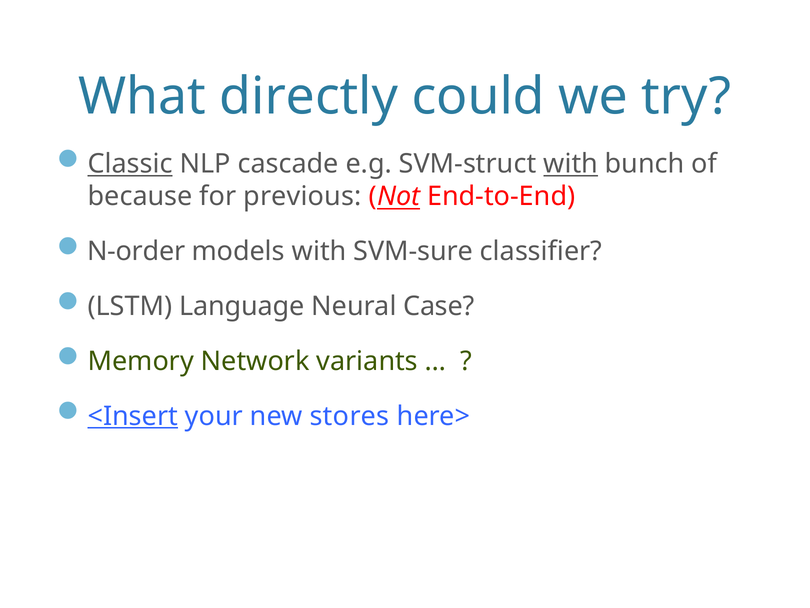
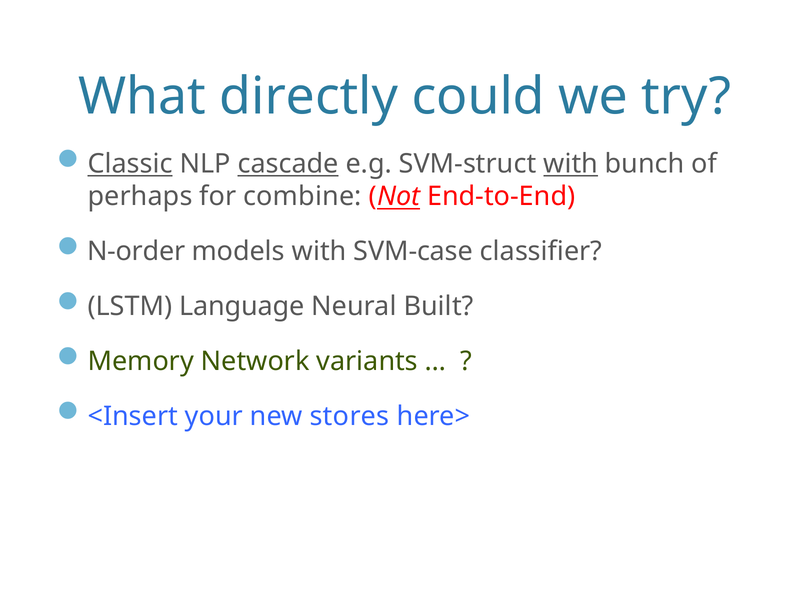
cascade underline: none -> present
because: because -> perhaps
previous: previous -> combine
SVM-sure: SVM-sure -> SVM-case
Case: Case -> Built
<Insert underline: present -> none
